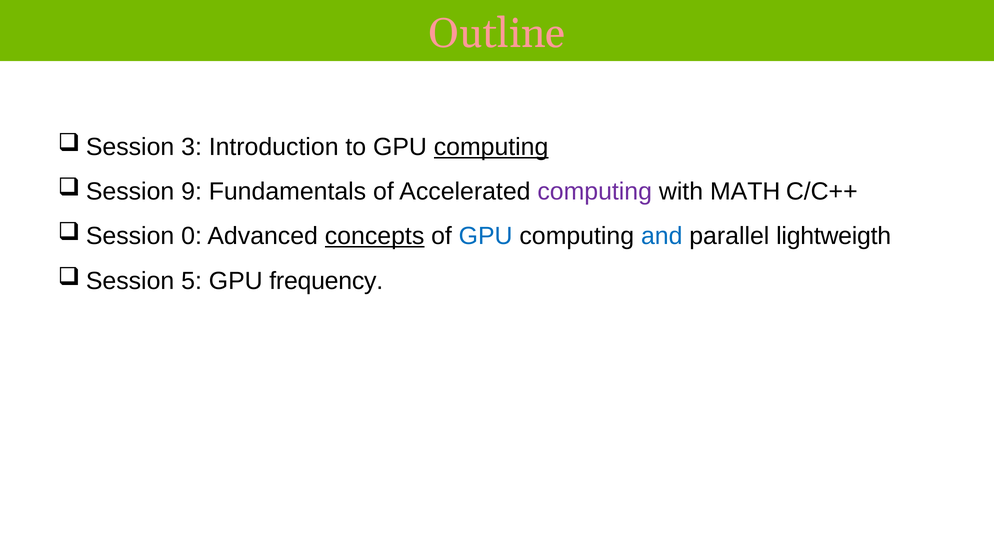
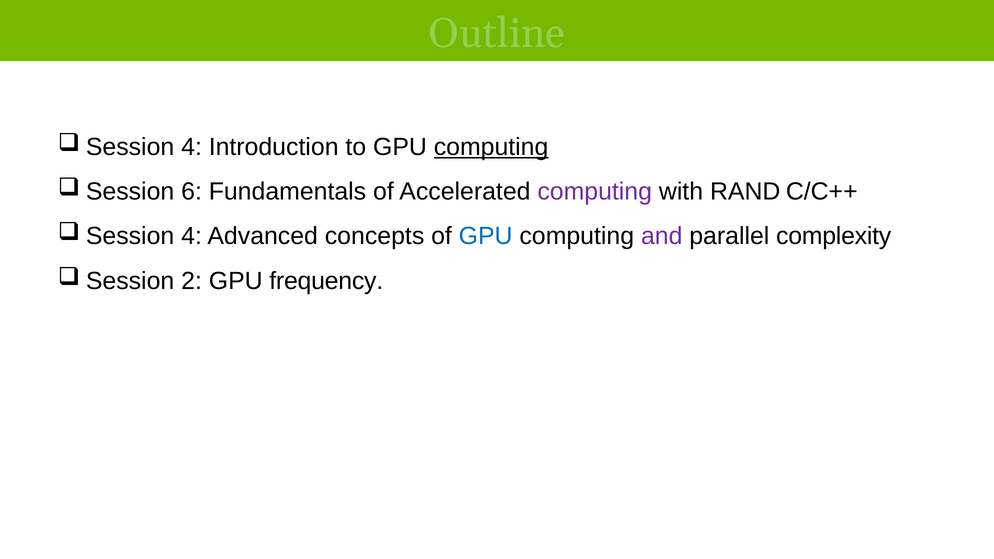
Outline colour: pink -> light green
3 at (192, 147): 3 -> 4
9: 9 -> 6
MATH: MATH -> RAND
0 at (192, 236): 0 -> 4
concepts underline: present -> none
and colour: blue -> purple
lightweigth: lightweigth -> complexity
5: 5 -> 2
